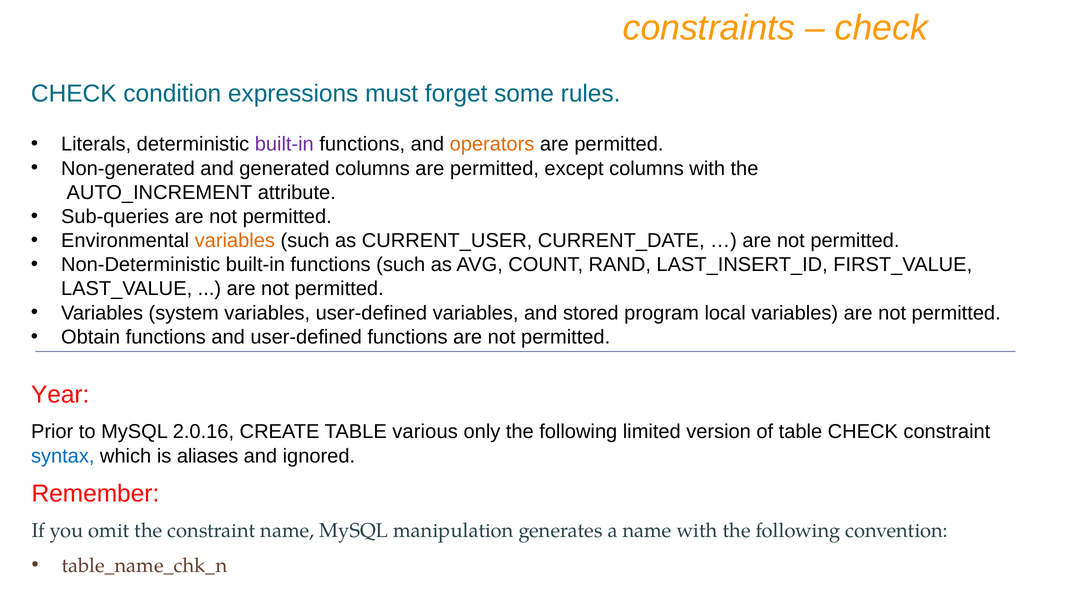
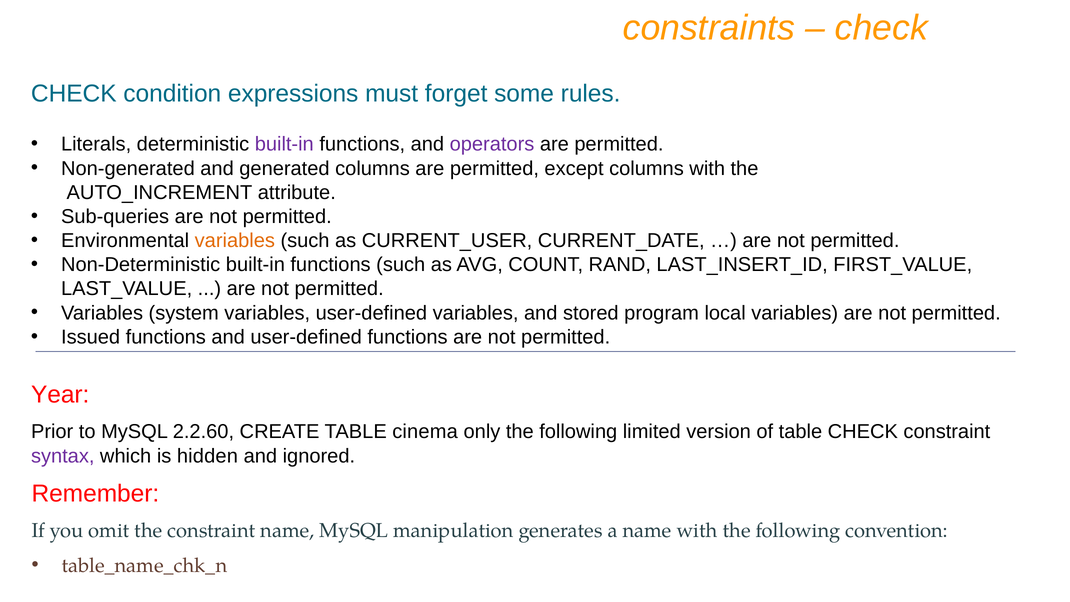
operators colour: orange -> purple
Obtain: Obtain -> Issued
2.0.16: 2.0.16 -> 2.2.60
various: various -> cinema
syntax colour: blue -> purple
aliases: aliases -> hidden
